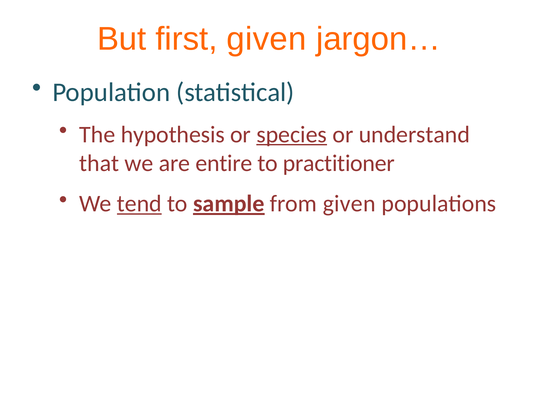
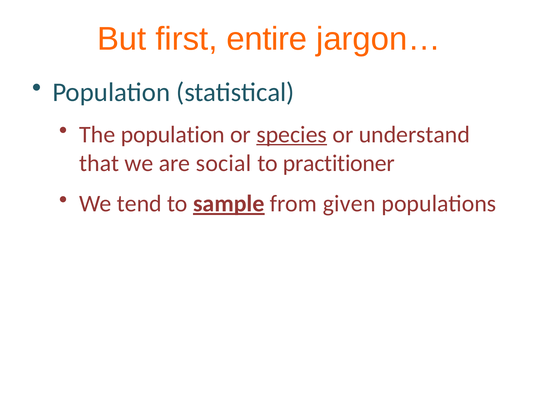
first given: given -> entire
The hypothesis: hypothesis -> population
entire: entire -> social
tend underline: present -> none
